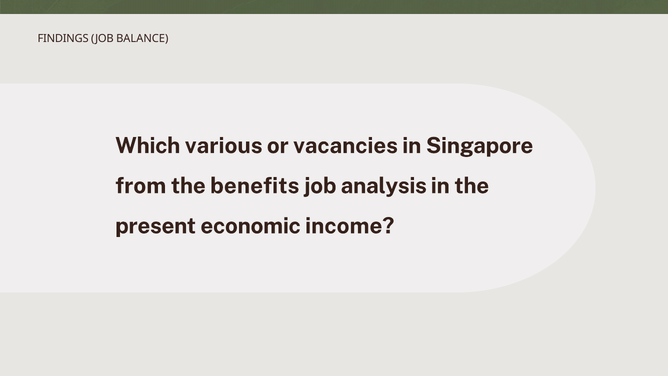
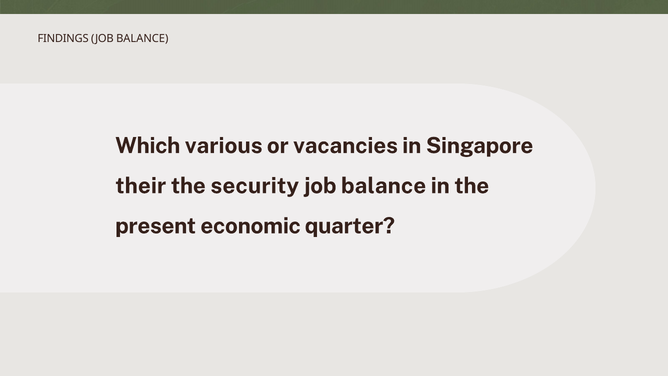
from: from -> their
benefits: benefits -> security
analysis at (384, 186): analysis -> balance
income: income -> quarter
